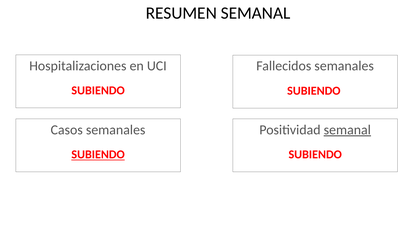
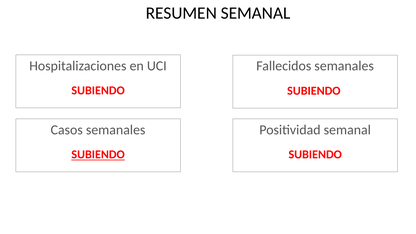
semanal at (347, 130) underline: present -> none
